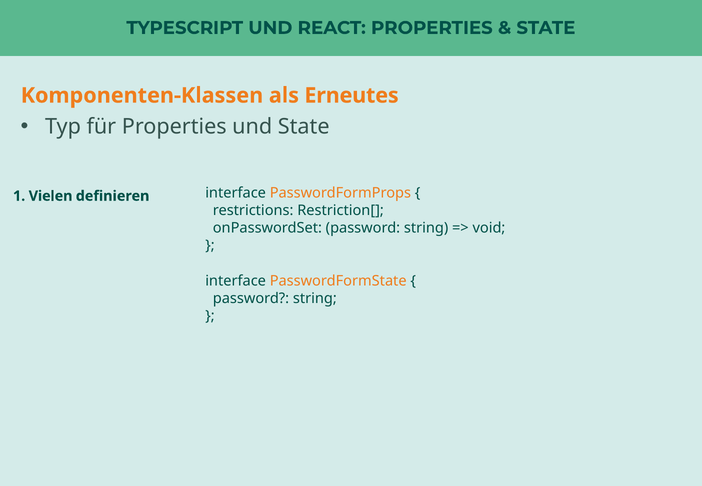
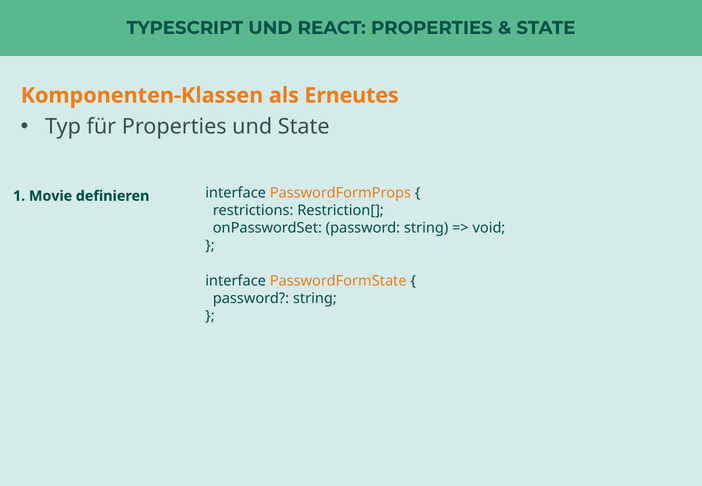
Vielen: Vielen -> Movie
